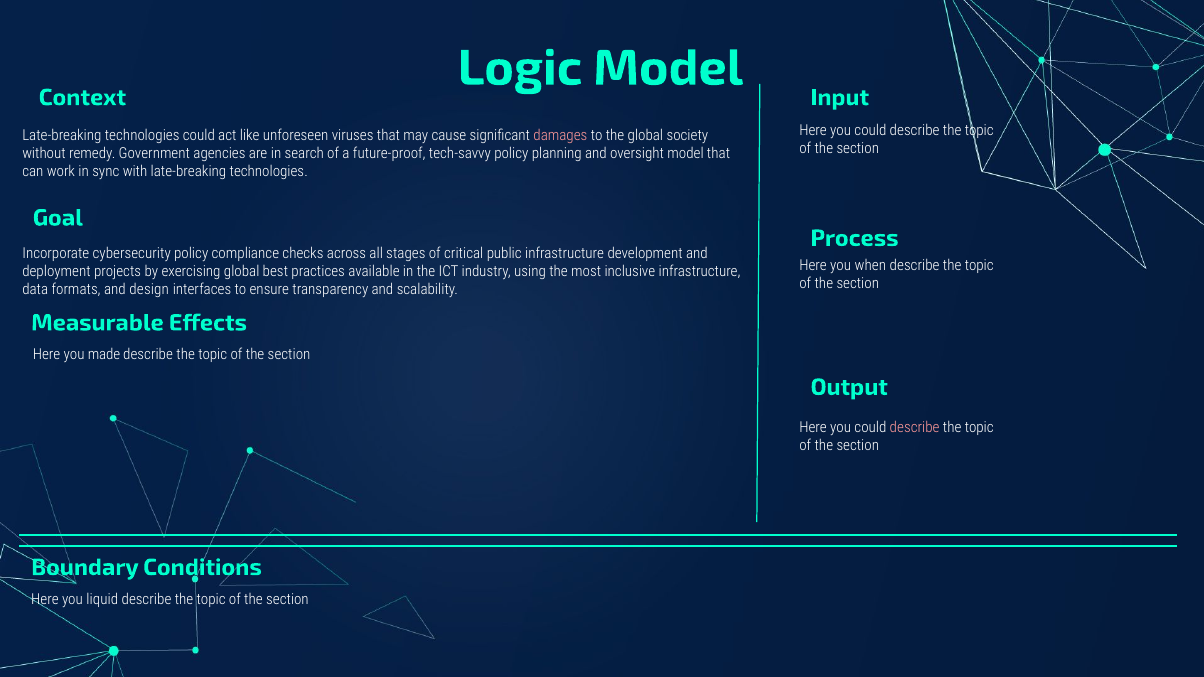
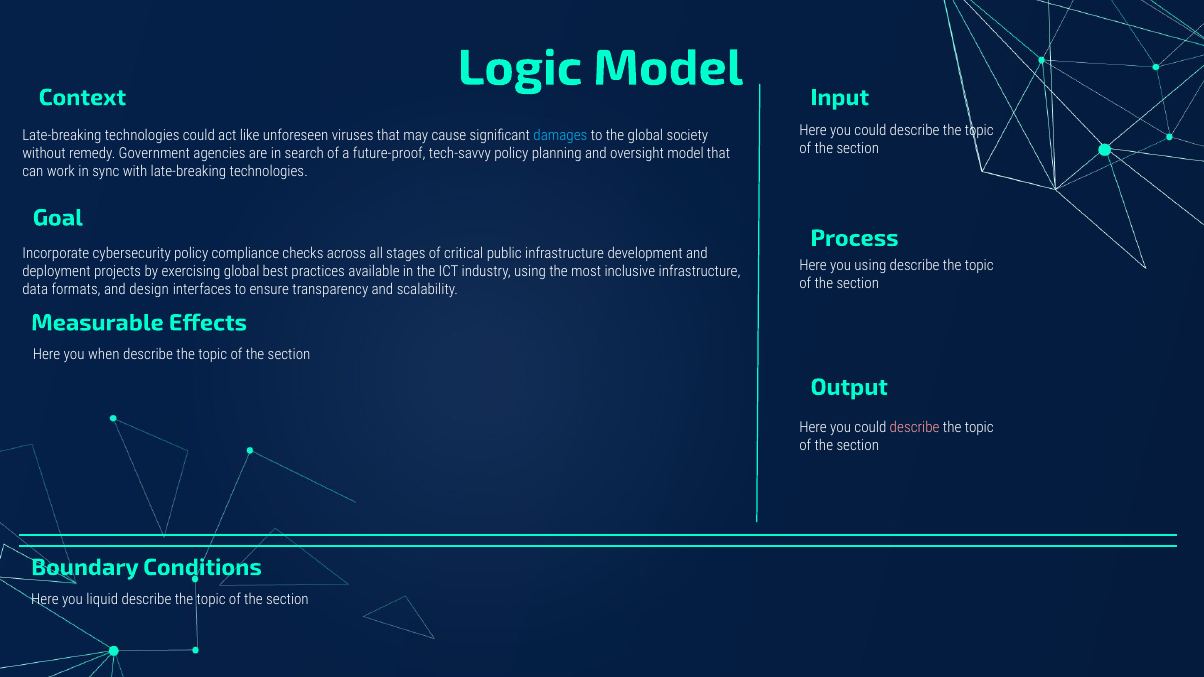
damages colour: pink -> light blue
you when: when -> using
made: made -> when
